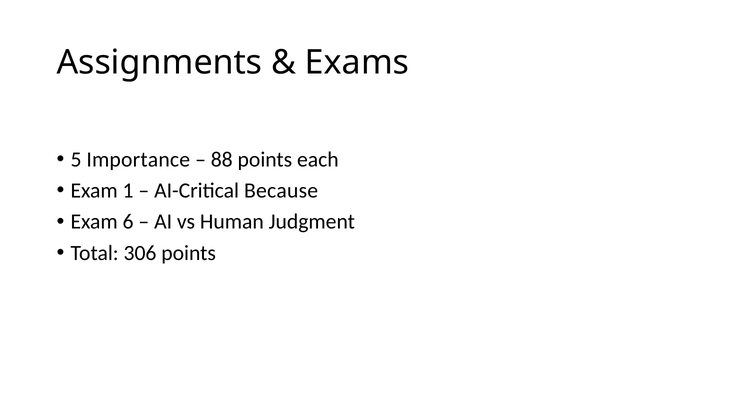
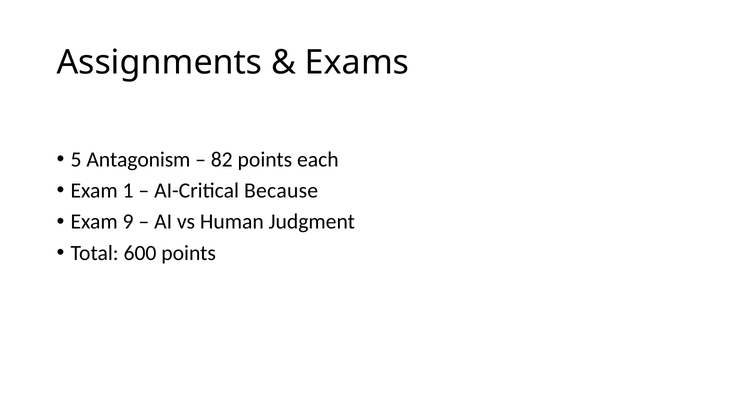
Importance: Importance -> Antagonism
88: 88 -> 82
6: 6 -> 9
306: 306 -> 600
